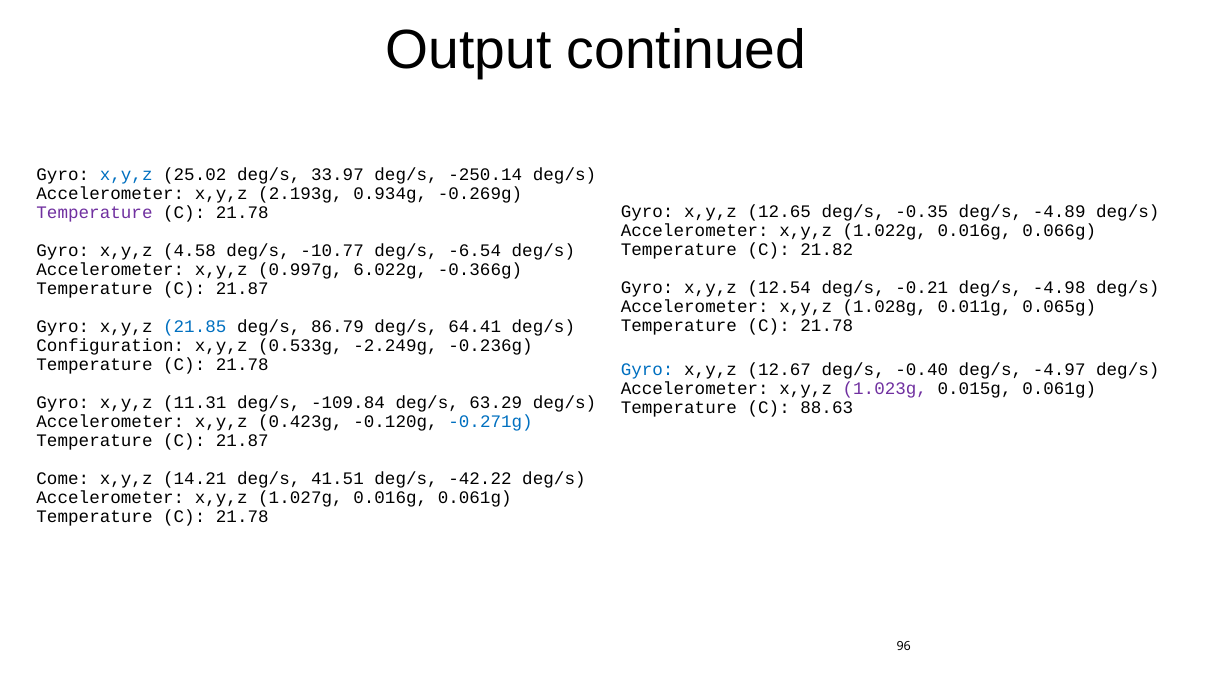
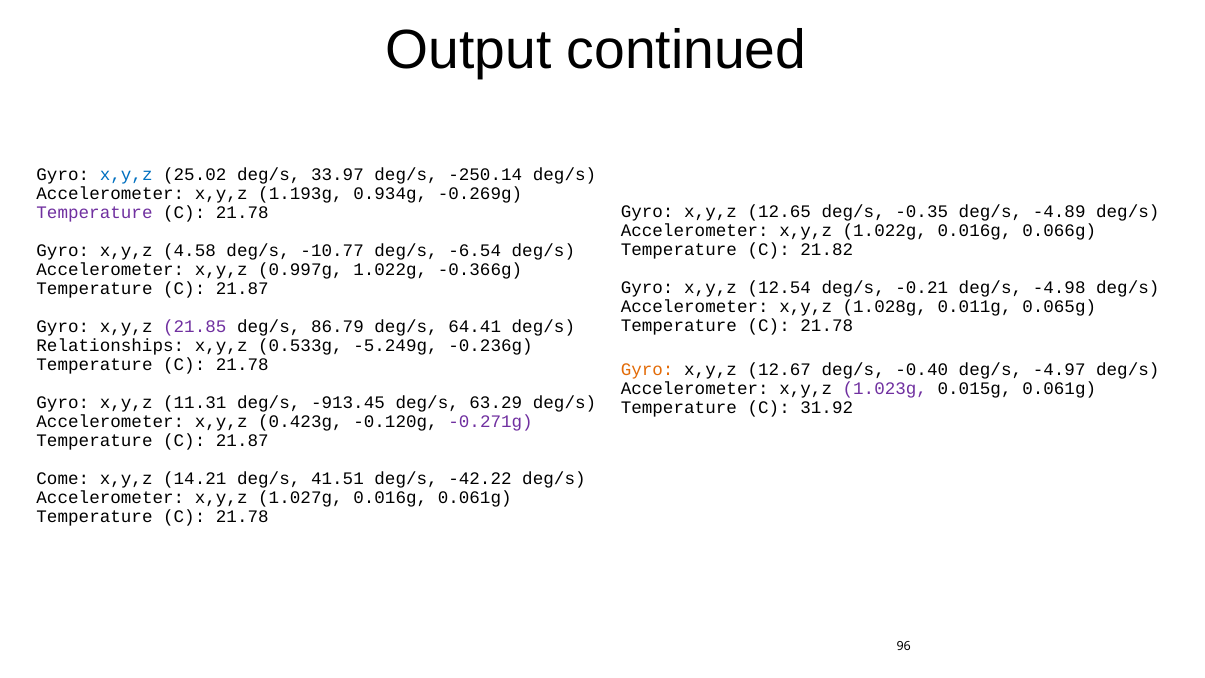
2.193g: 2.193g -> 1.193g
0.997g 6.022g: 6.022g -> 1.022g
21.85 colour: blue -> purple
Configuration: Configuration -> Relationships
-2.249g: -2.249g -> -5.249g
Gyro at (647, 370) colour: blue -> orange
-109.84: -109.84 -> -913.45
88.63: 88.63 -> 31.92
-0.271g colour: blue -> purple
